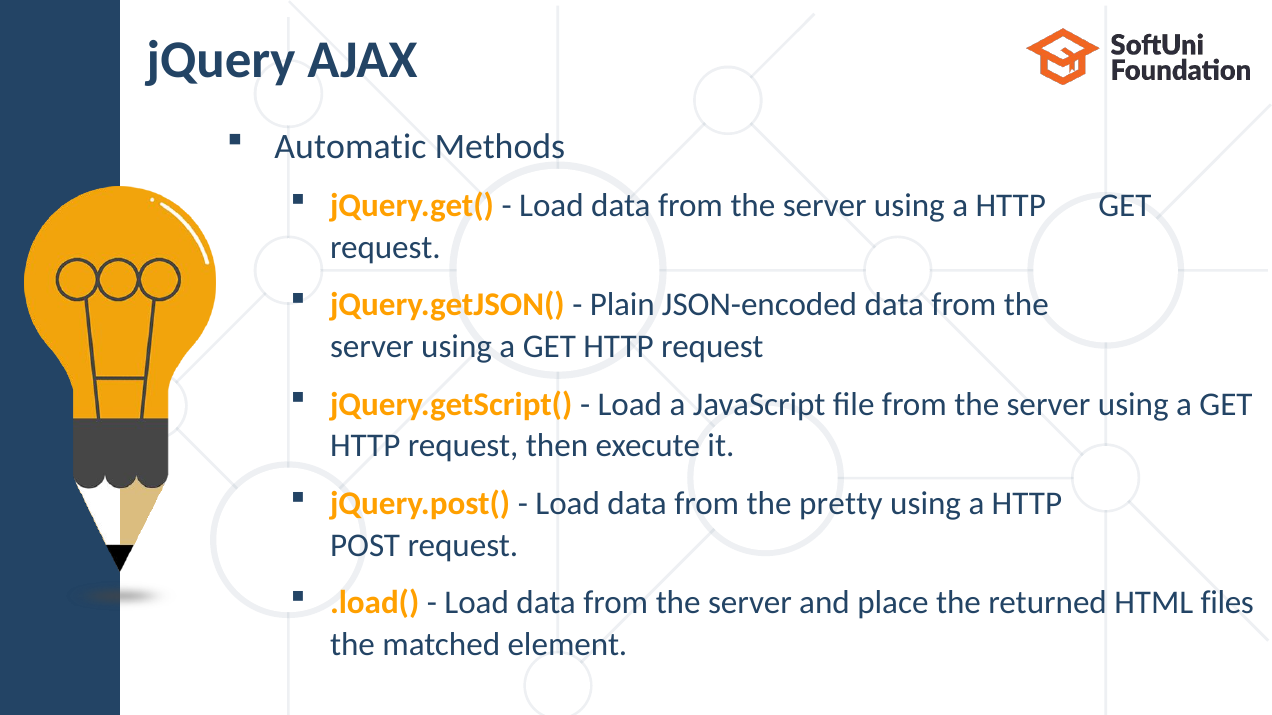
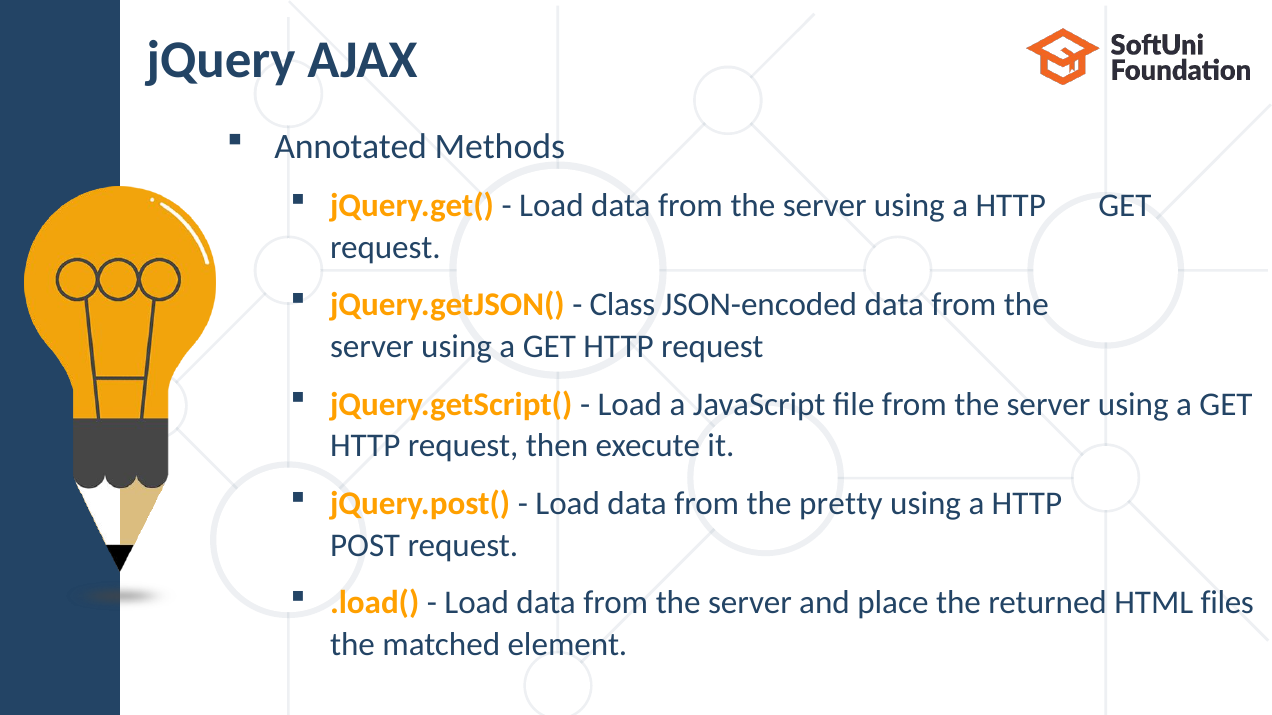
Automatic: Automatic -> Annotated
Plain: Plain -> Class
